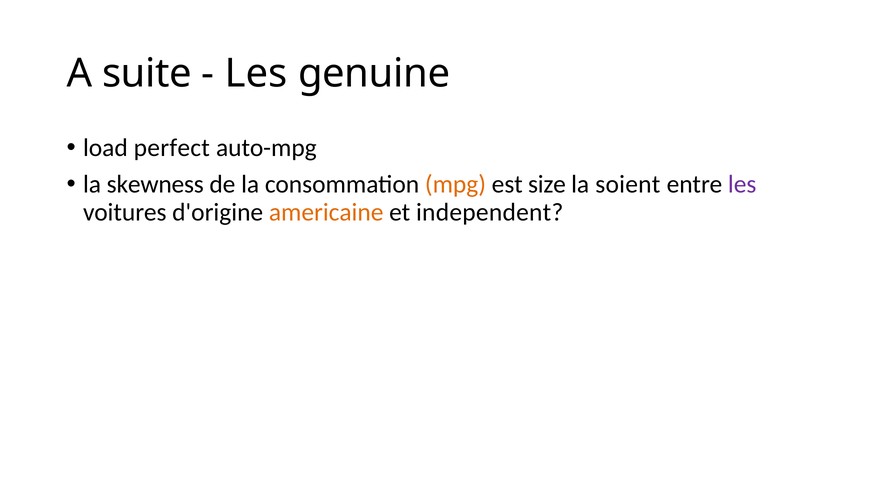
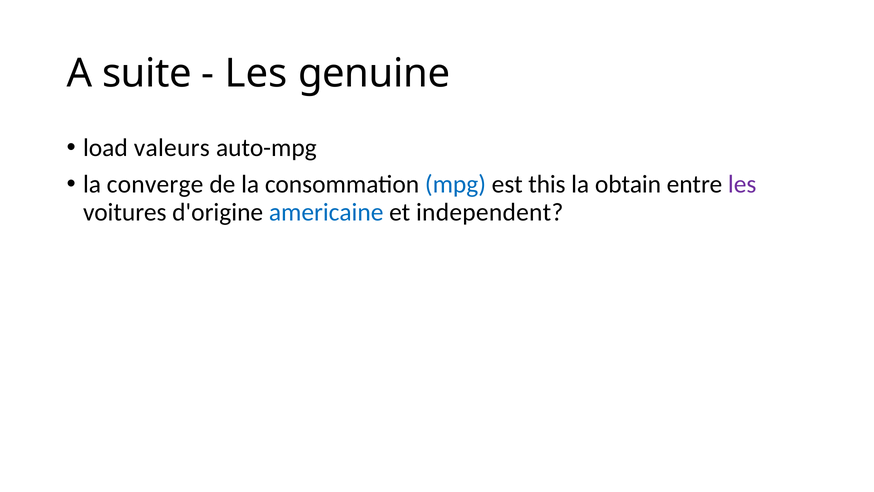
perfect: perfect -> valeurs
skewness: skewness -> converge
mpg colour: orange -> blue
size: size -> this
soient: soient -> obtain
americaine colour: orange -> blue
